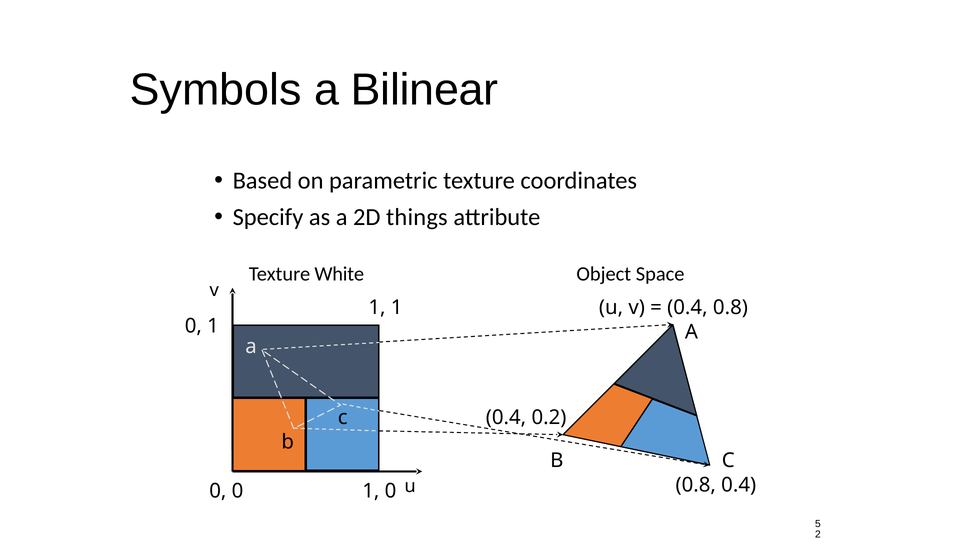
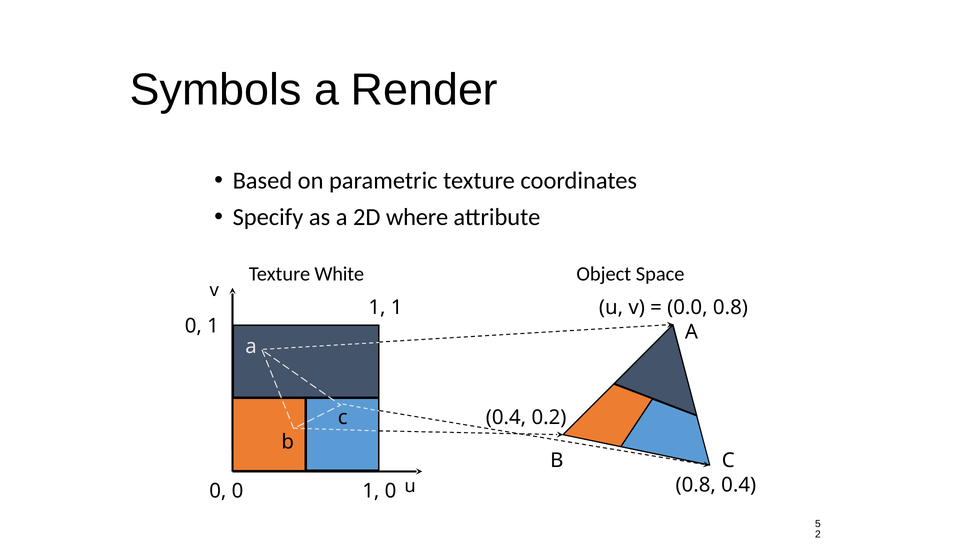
Bilinear: Bilinear -> Render
things: things -> where
0.4 at (687, 307): 0.4 -> 0.0
